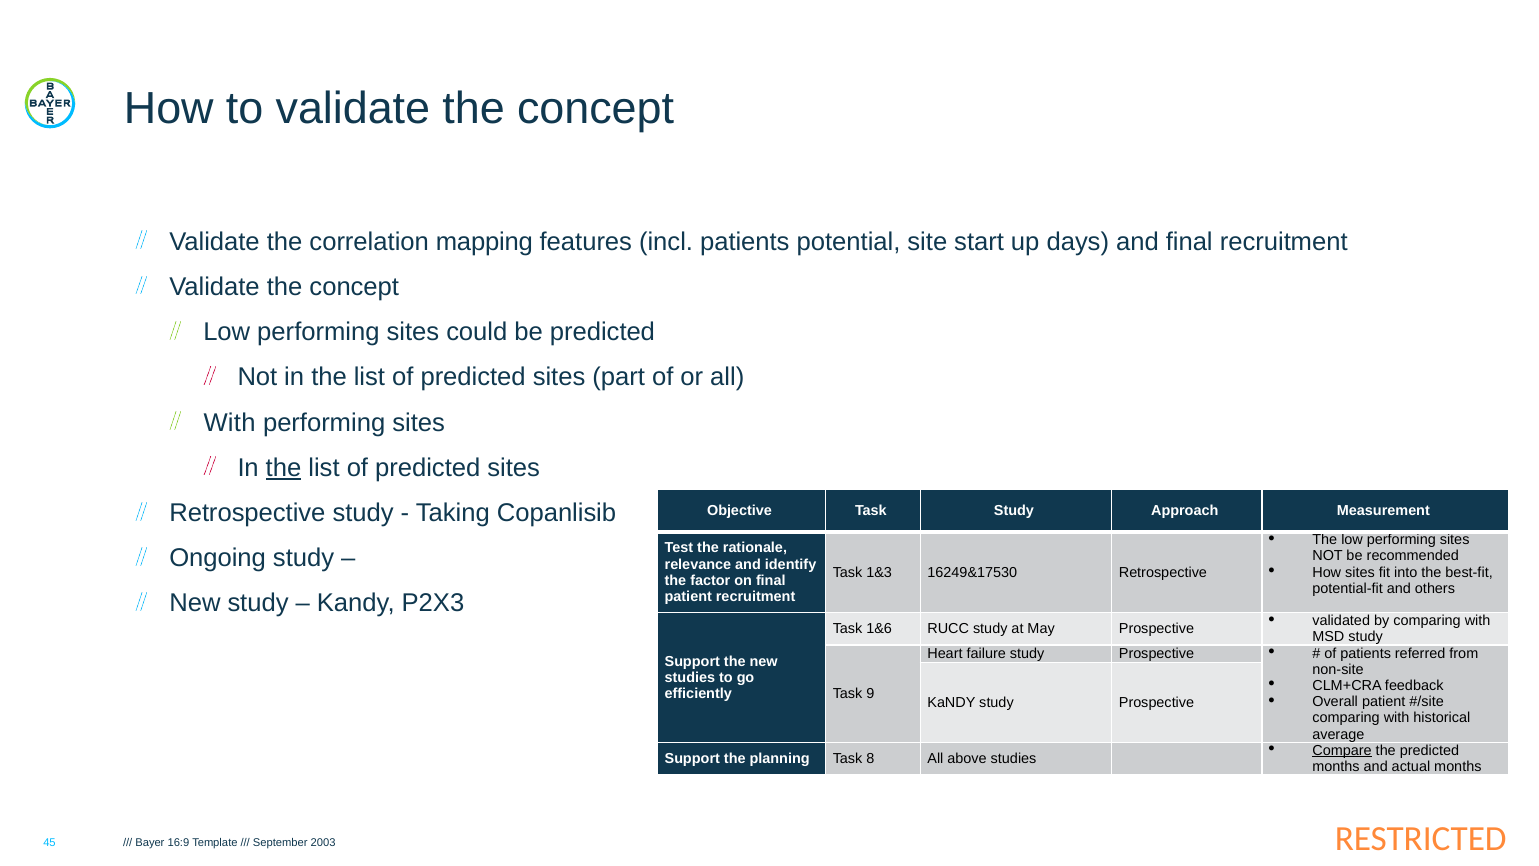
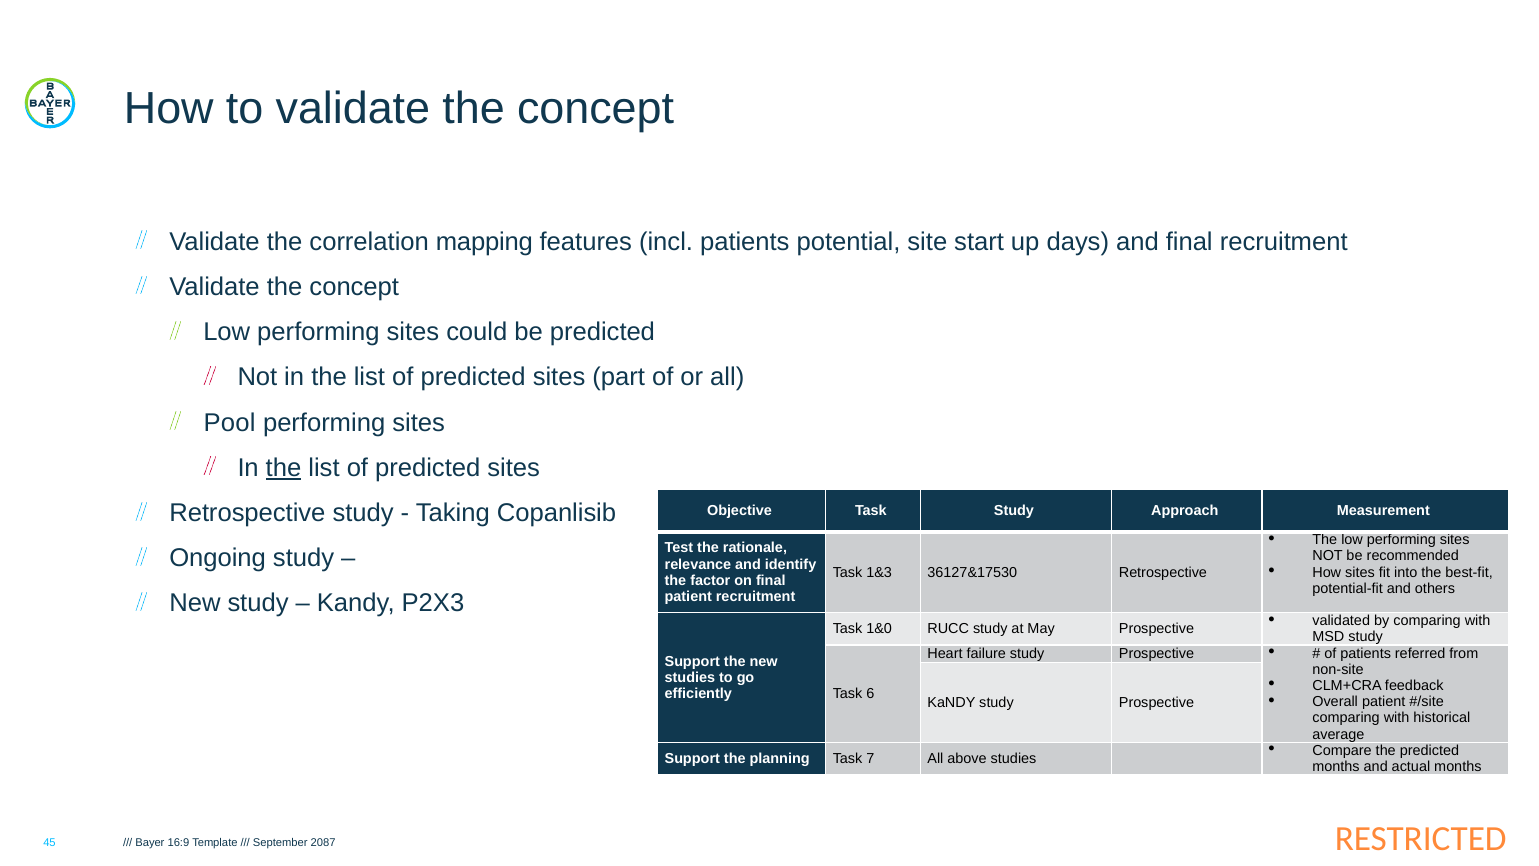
With at (230, 422): With -> Pool
16249&17530: 16249&17530 -> 36127&17530
1&6: 1&6 -> 1&0
9: 9 -> 6
Compare underline: present -> none
8: 8 -> 7
2003: 2003 -> 2087
